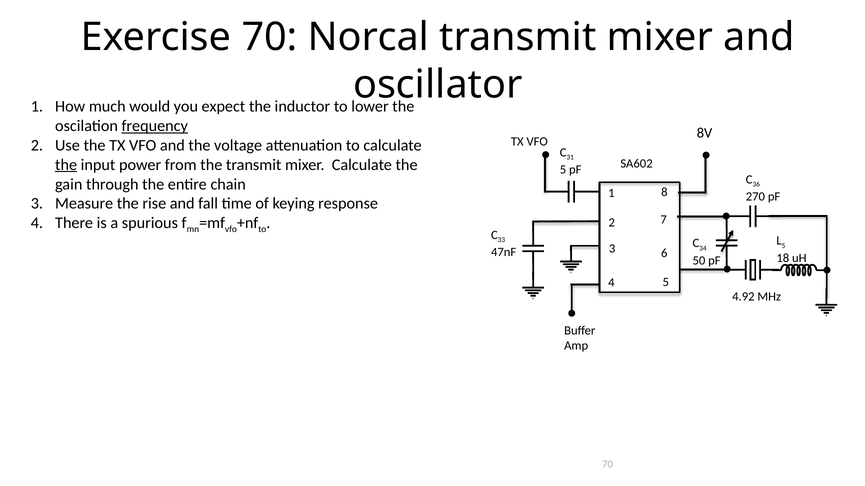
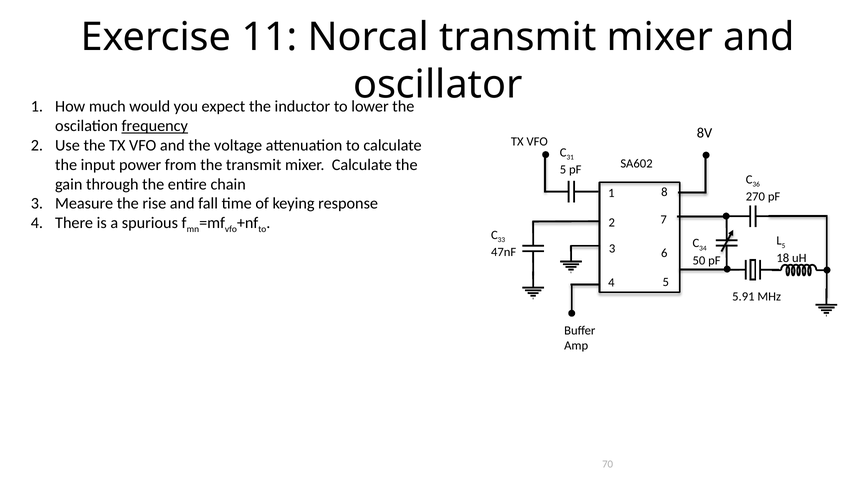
Exercise 70: 70 -> 11
the at (66, 165) underline: present -> none
4.92: 4.92 -> 5.91
